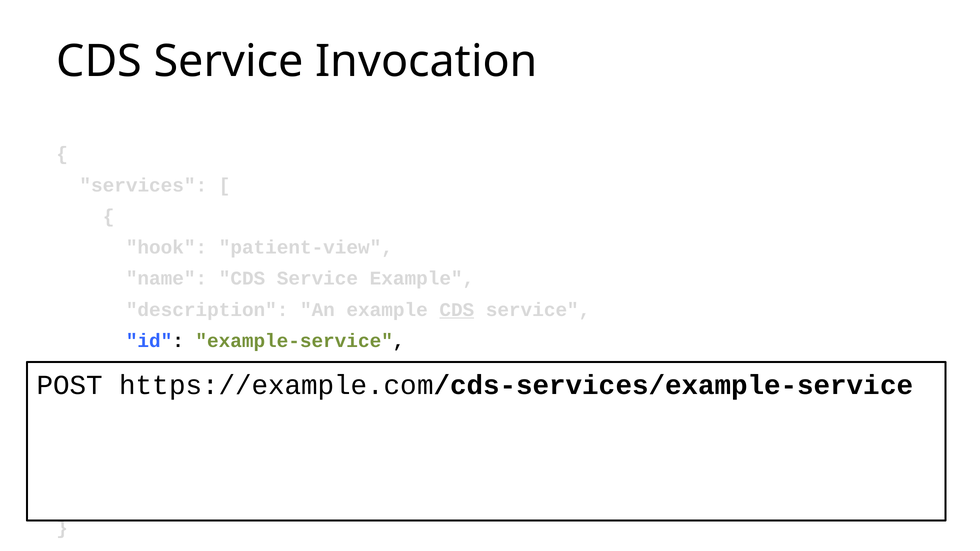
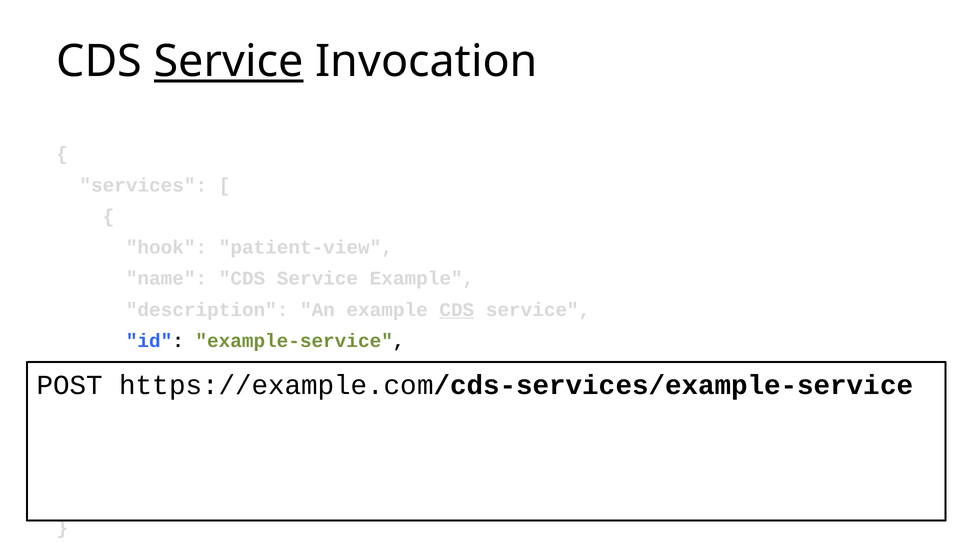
Service at (229, 62) underline: none -> present
